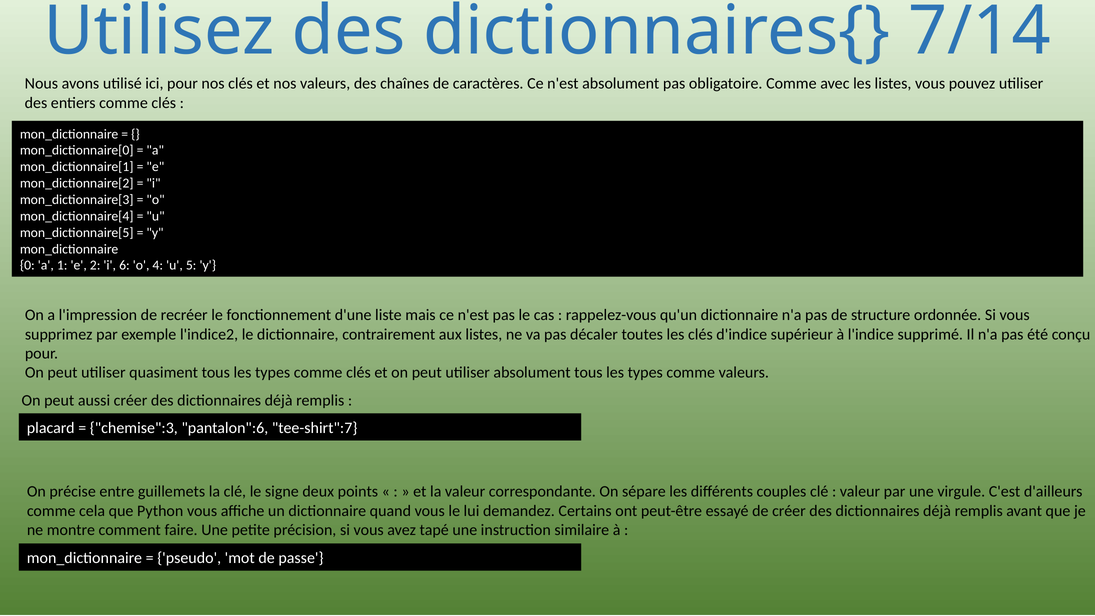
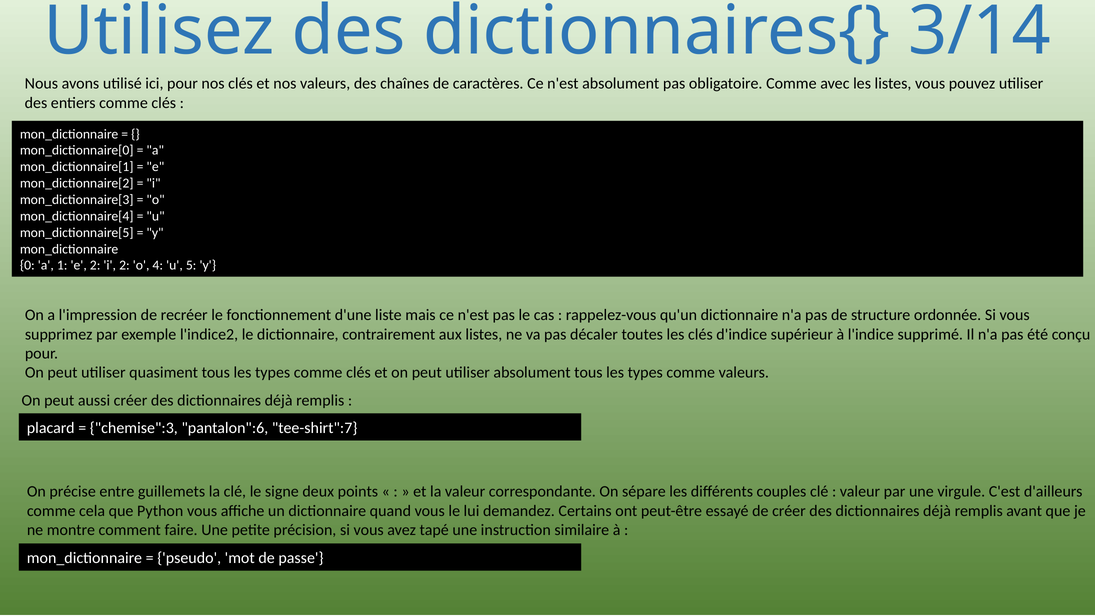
7/14: 7/14 -> 3/14
i 6: 6 -> 2
